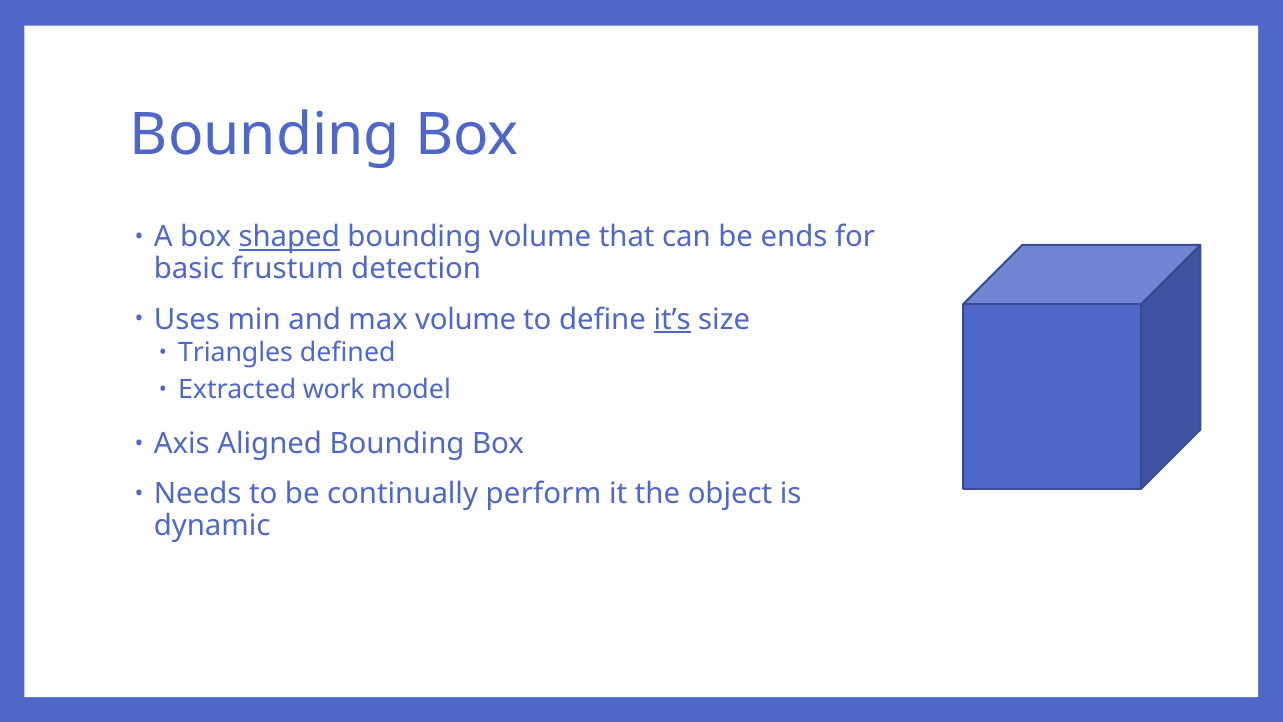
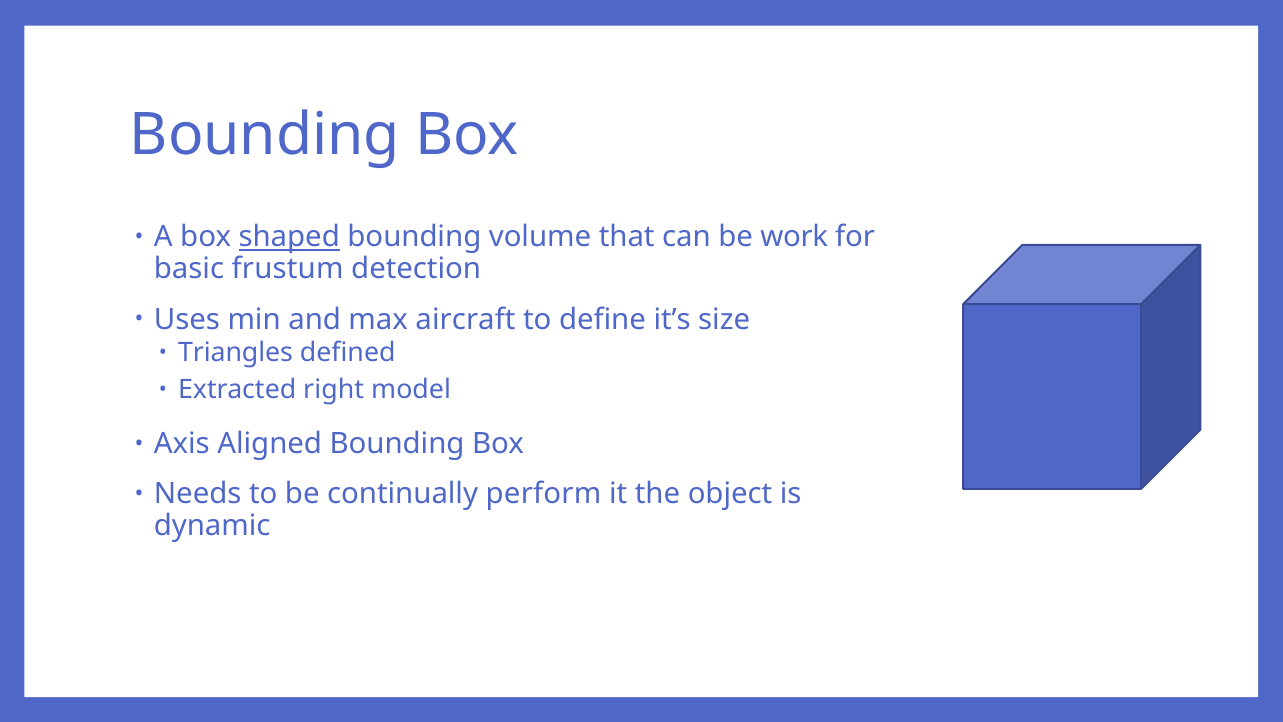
ends: ends -> work
max volume: volume -> aircraft
it’s underline: present -> none
work: work -> right
